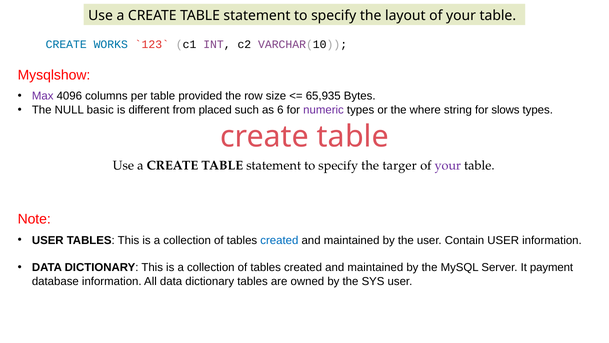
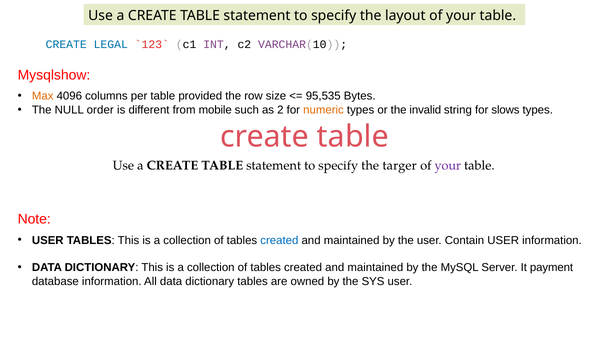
WORKS: WORKS -> LEGAL
Max colour: purple -> orange
65,935: 65,935 -> 95,535
basic: basic -> order
placed: placed -> mobile
6: 6 -> 2
numeric colour: purple -> orange
where: where -> invalid
